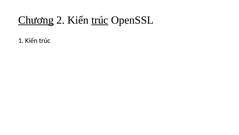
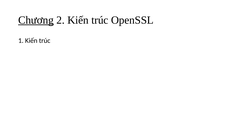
trúc at (100, 20) underline: present -> none
